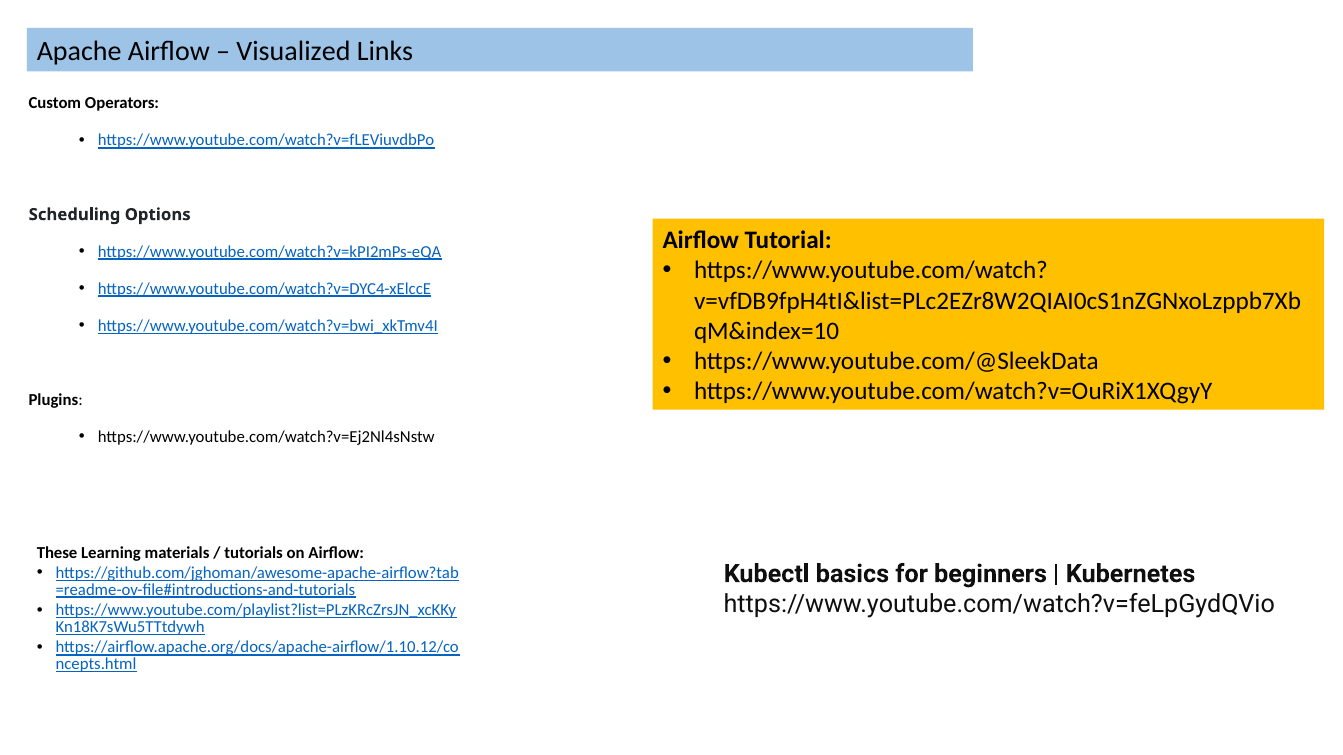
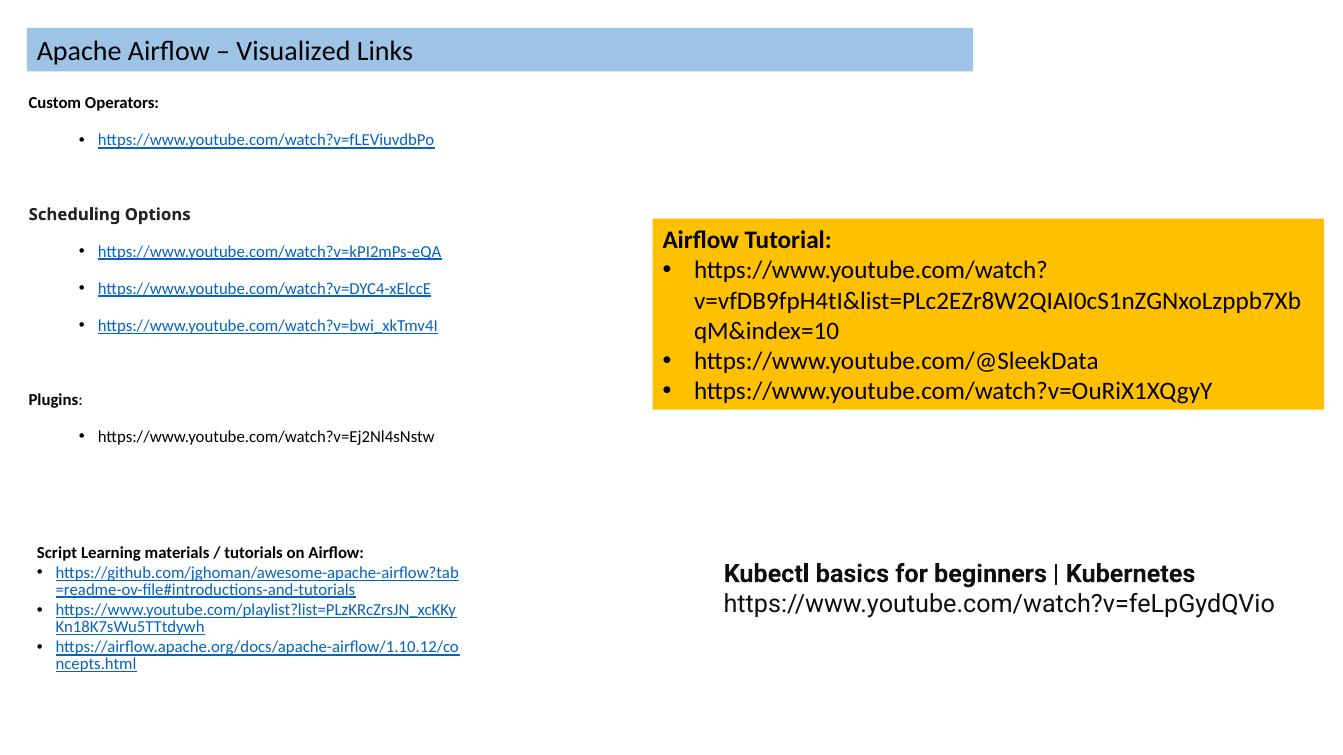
These: These -> Script
